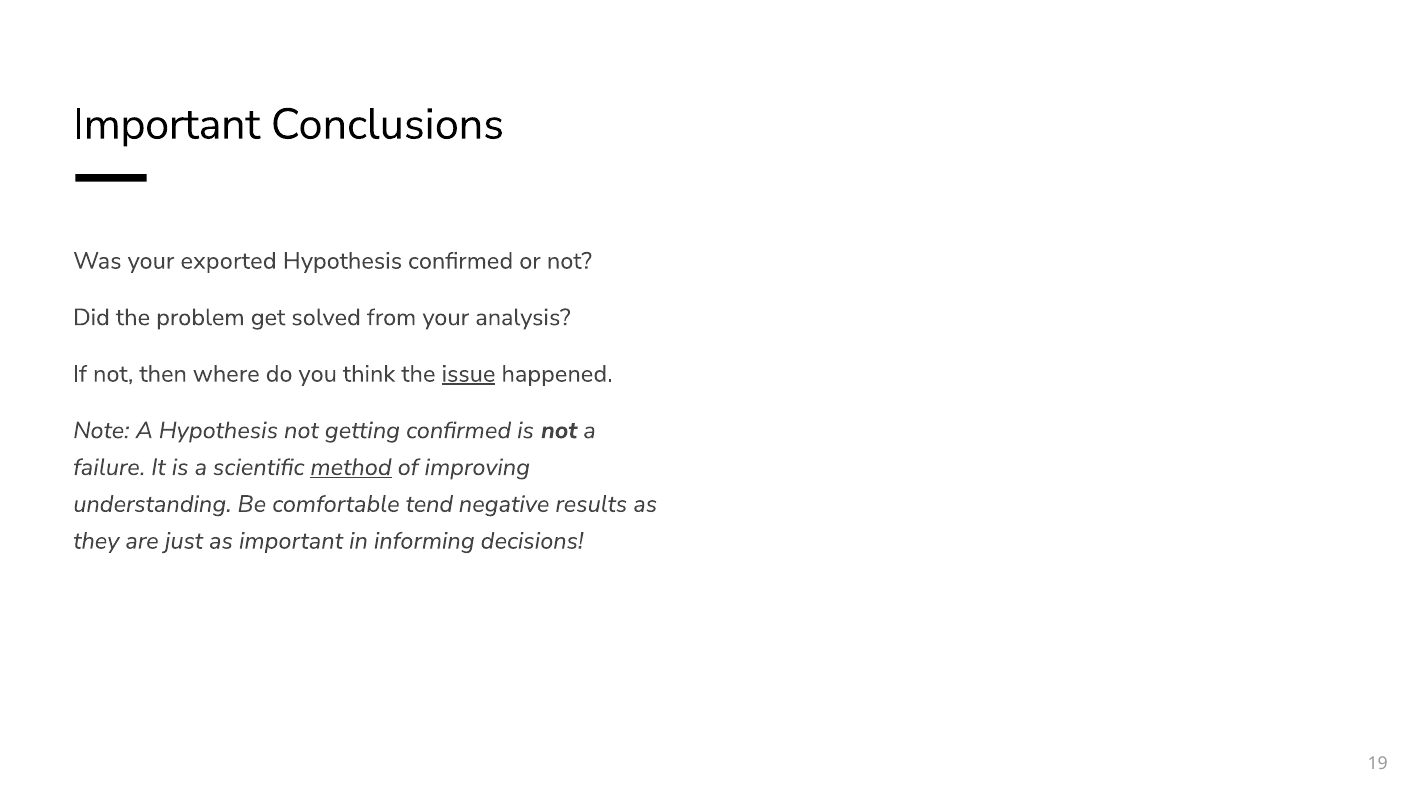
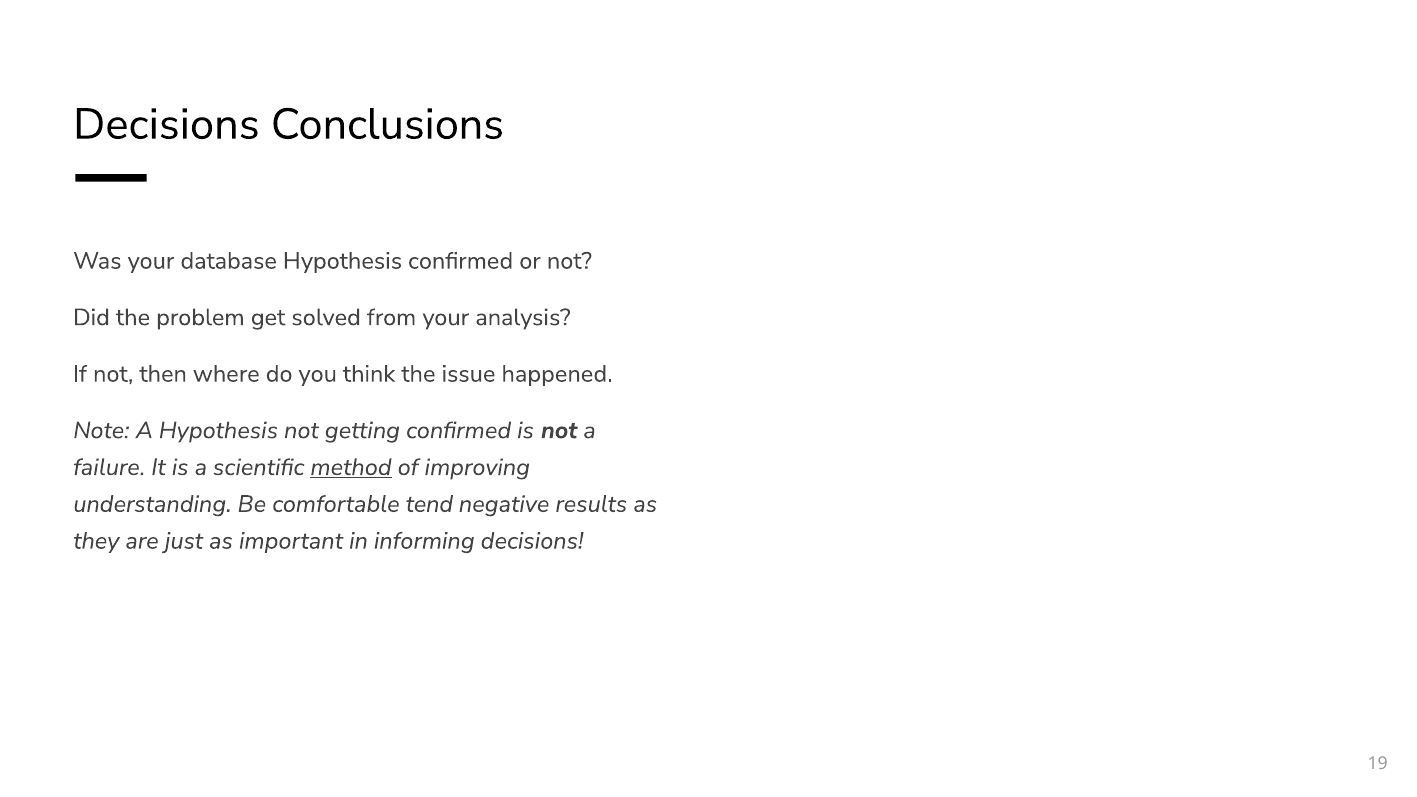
Important at (167, 124): Important -> Decisions
exported: exported -> database
issue underline: present -> none
